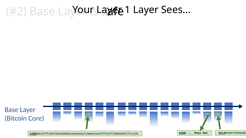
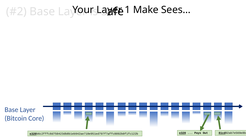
1 Layer: Layer -> Make
